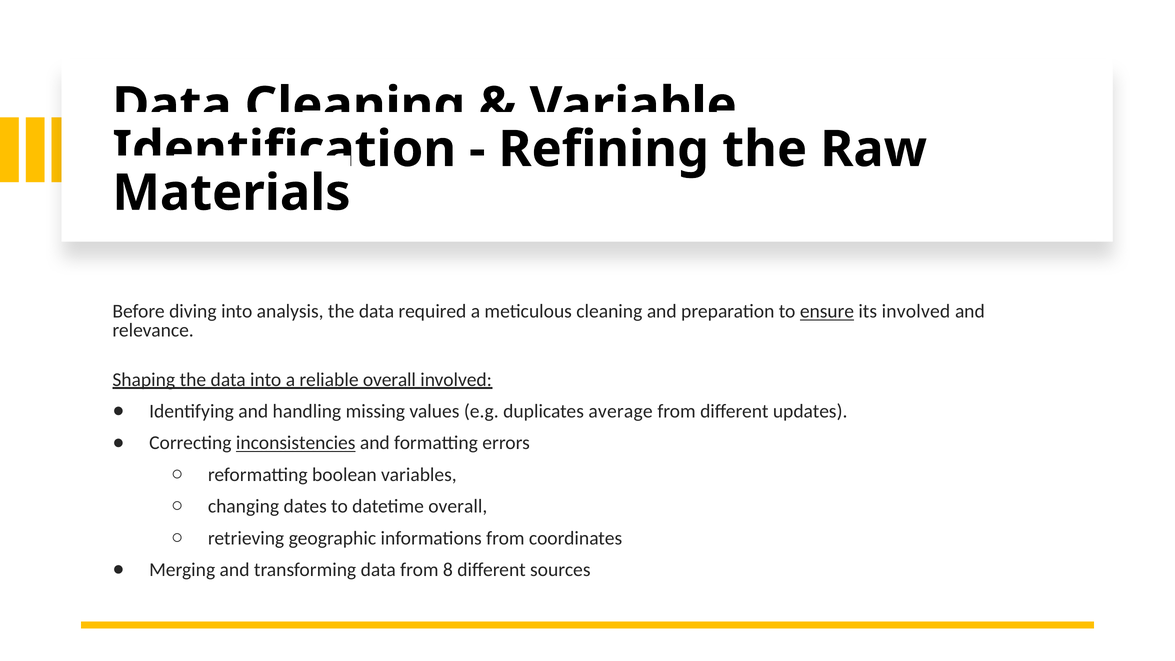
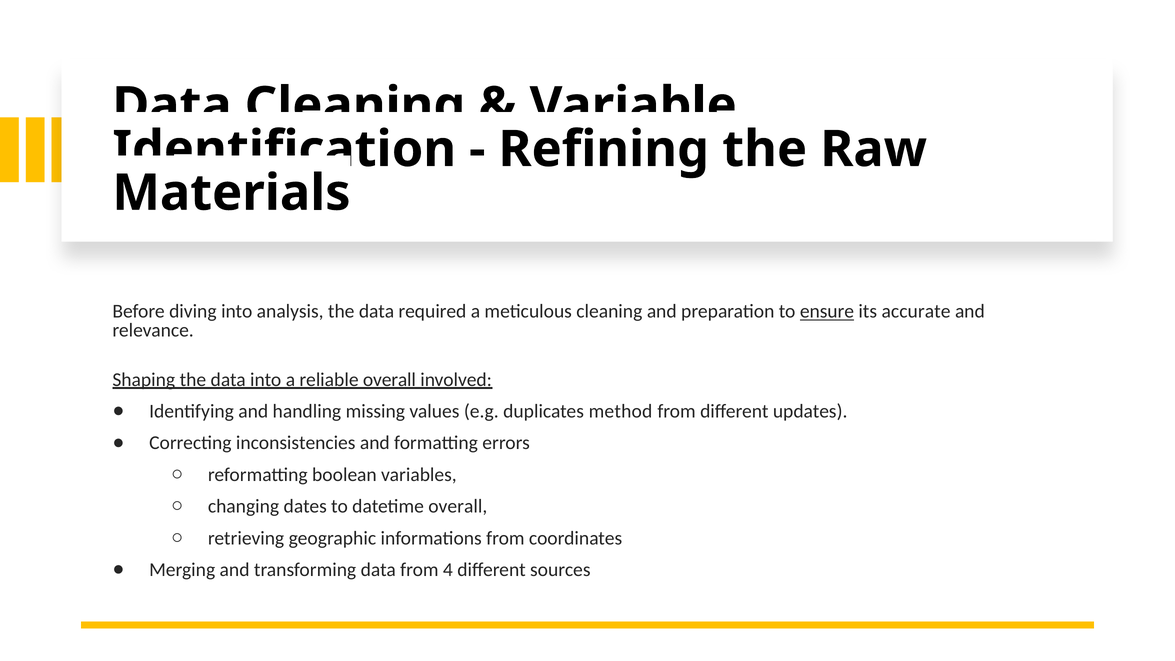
its involved: involved -> accurate
average: average -> method
inconsistencies underline: present -> none
8: 8 -> 4
